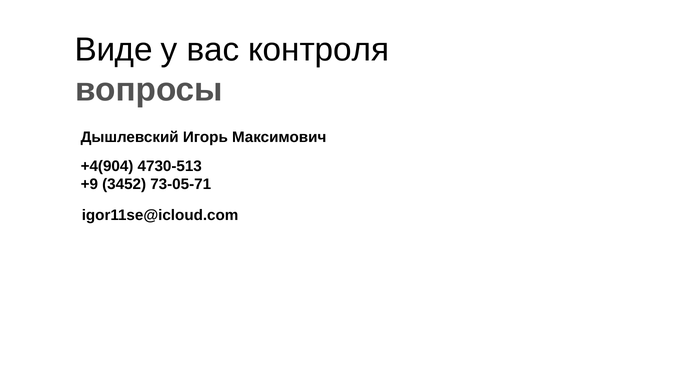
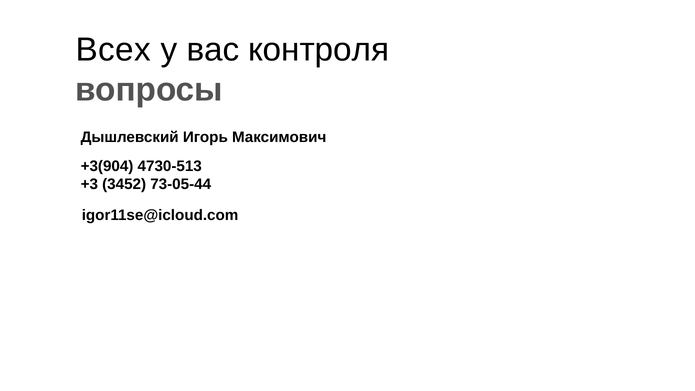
Виде: Виде -> Всех
+4(904: +4(904 -> +3(904
+9: +9 -> +3
73-05-71: 73-05-71 -> 73-05-44
